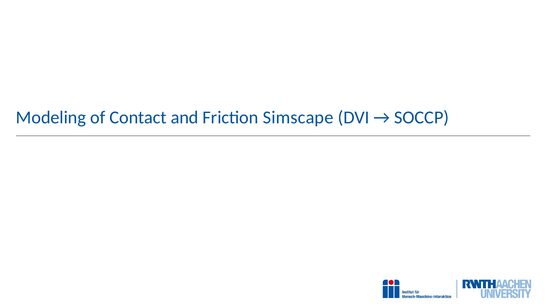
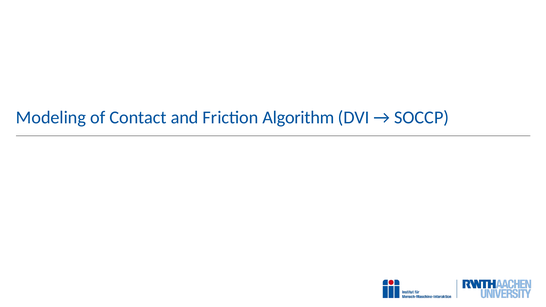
Simscape: Simscape -> Algorithm
